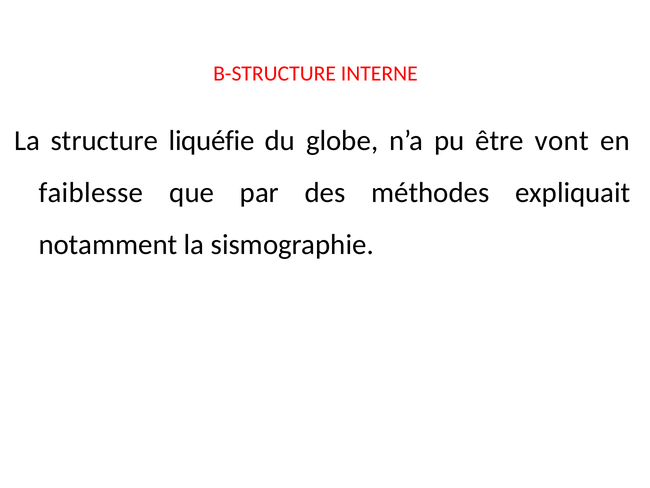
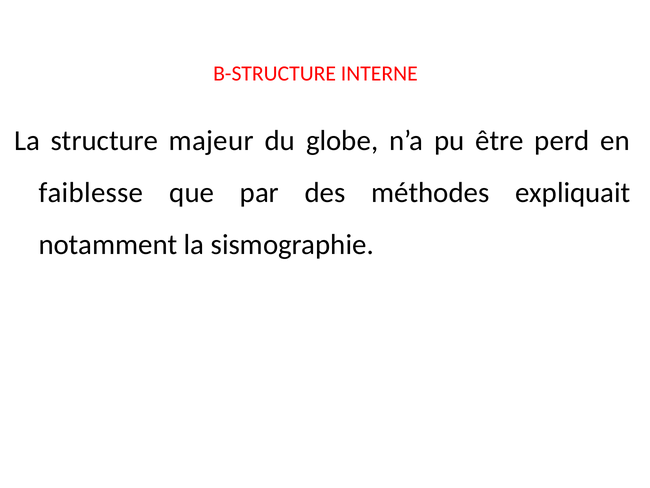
liquéfie: liquéfie -> majeur
vont: vont -> perd
